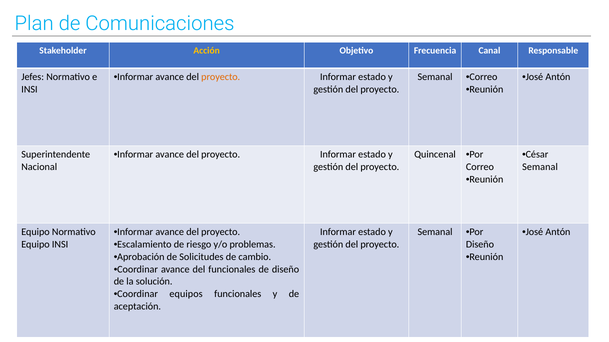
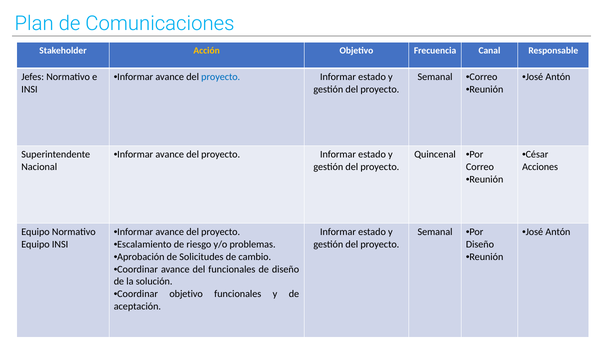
proyecto at (221, 77) colour: orange -> blue
Semanal at (540, 167): Semanal -> Acciones
Coordinar equipos: equipos -> objetivo
